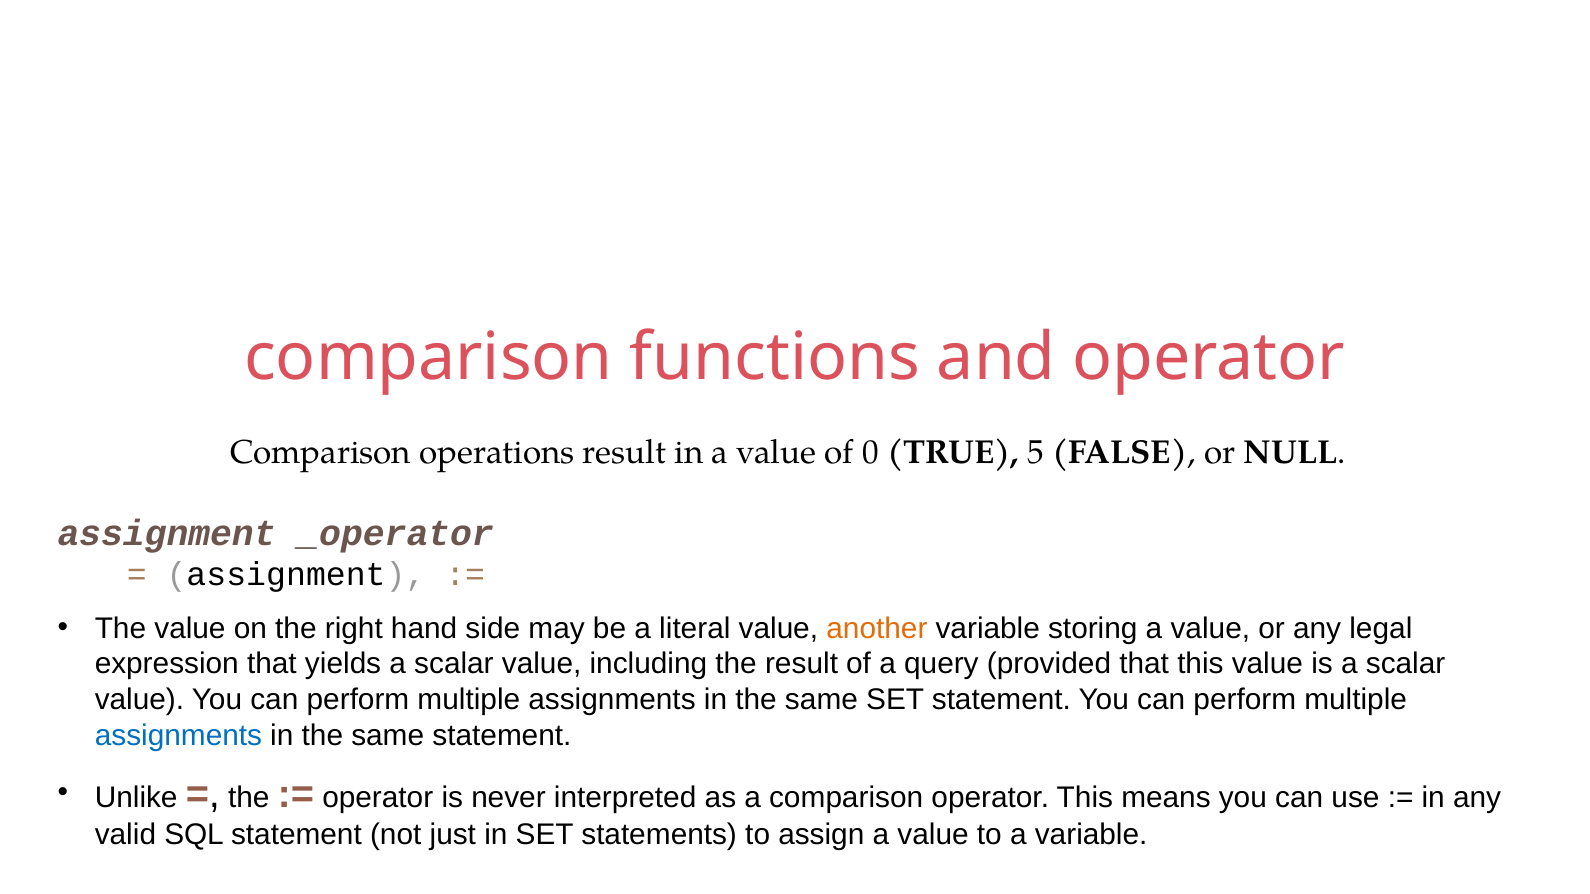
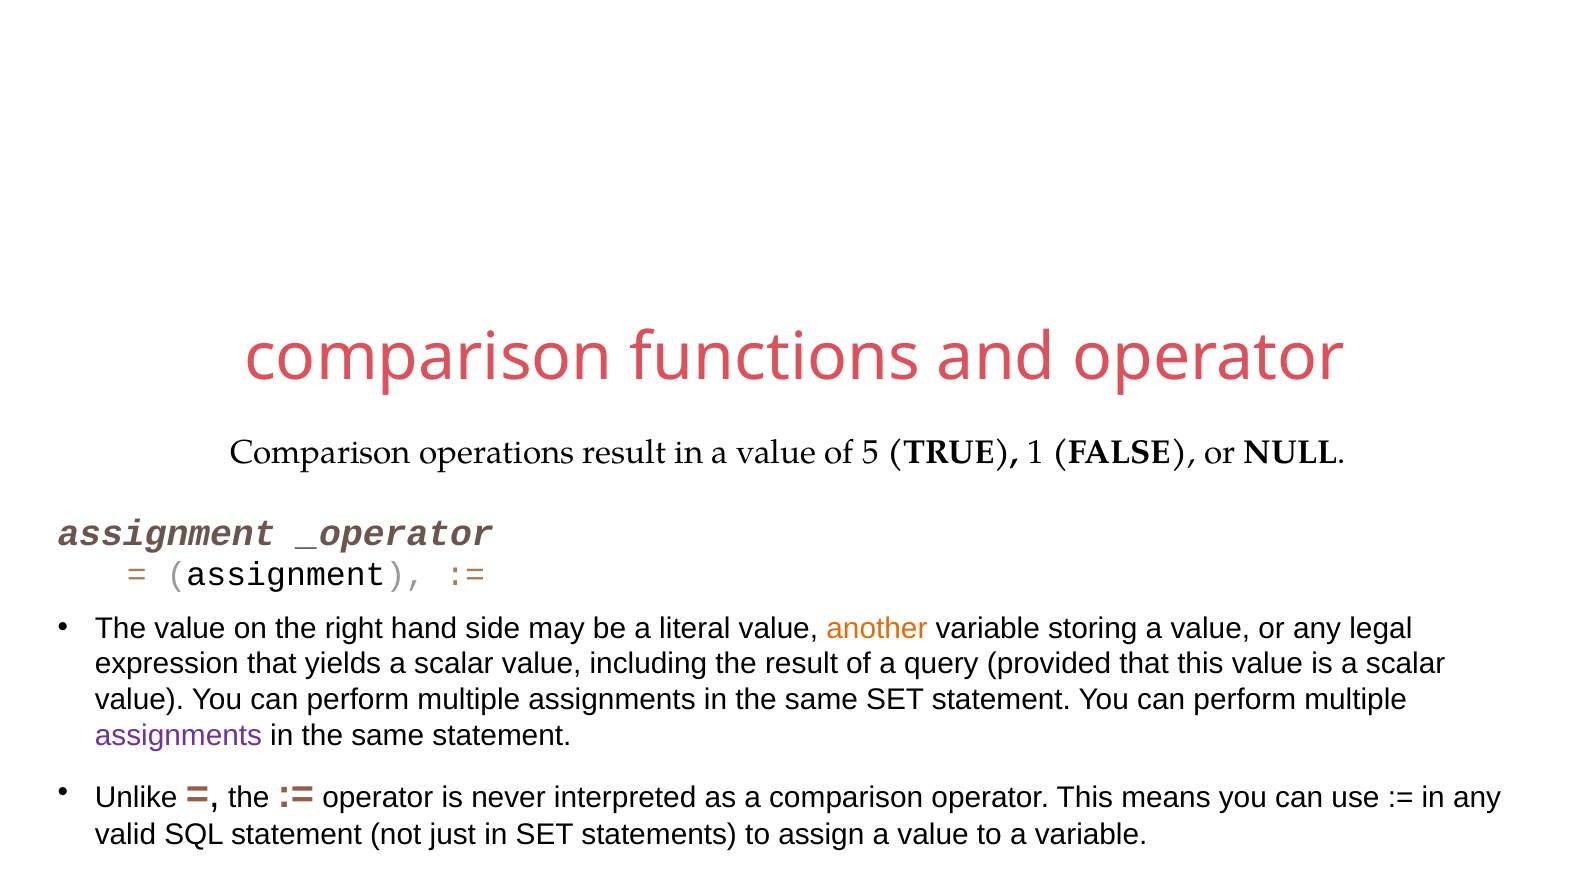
0: 0 -> 5
5: 5 -> 1
assignments at (178, 736) colour: blue -> purple
